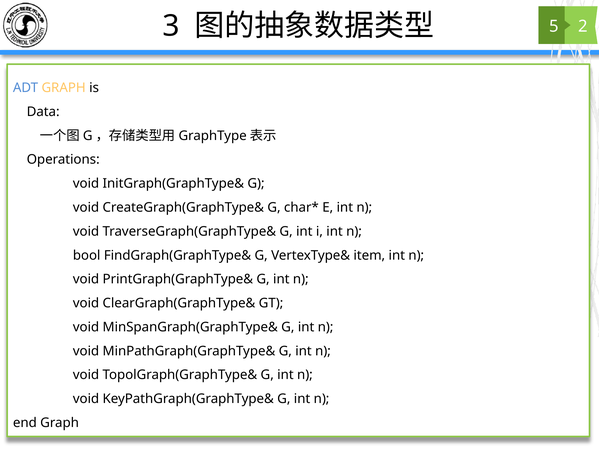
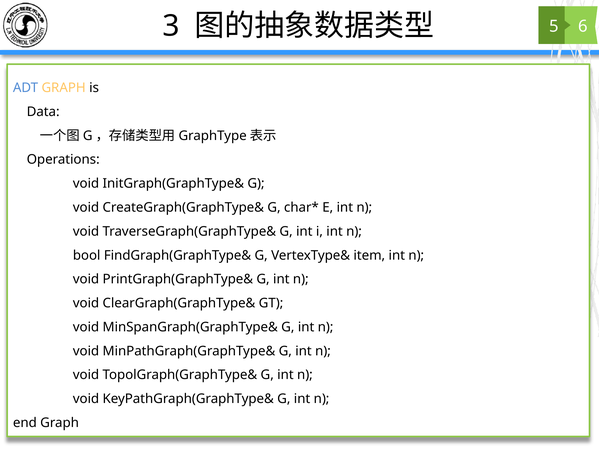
2: 2 -> 6
